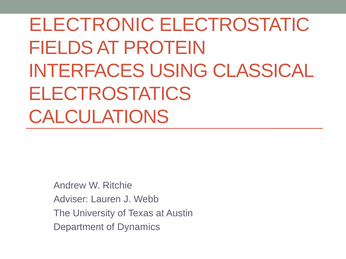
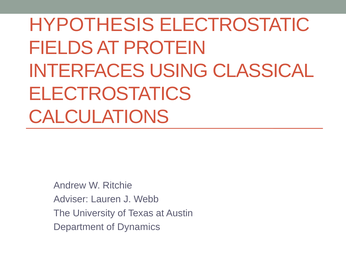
ELECTRONIC: ELECTRONIC -> HYPOTHESIS
